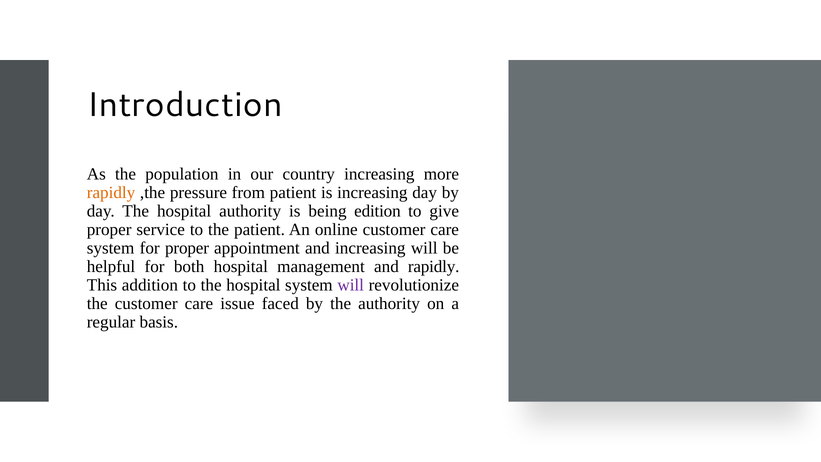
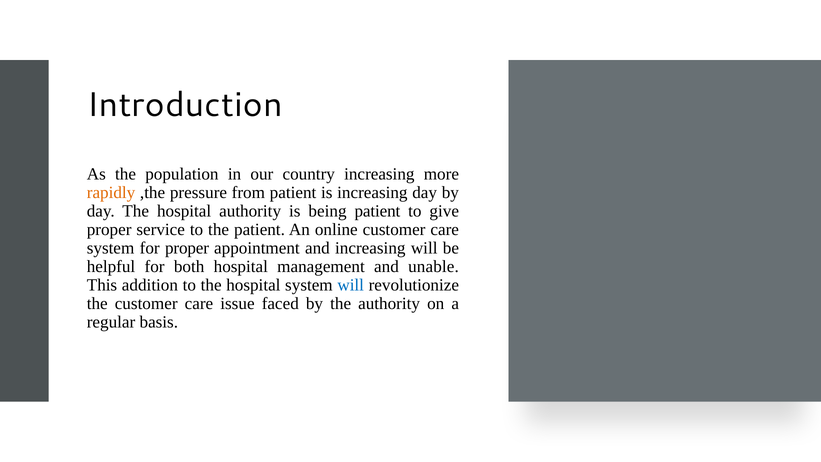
being edition: edition -> patient
and rapidly: rapidly -> unable
will at (351, 285) colour: purple -> blue
